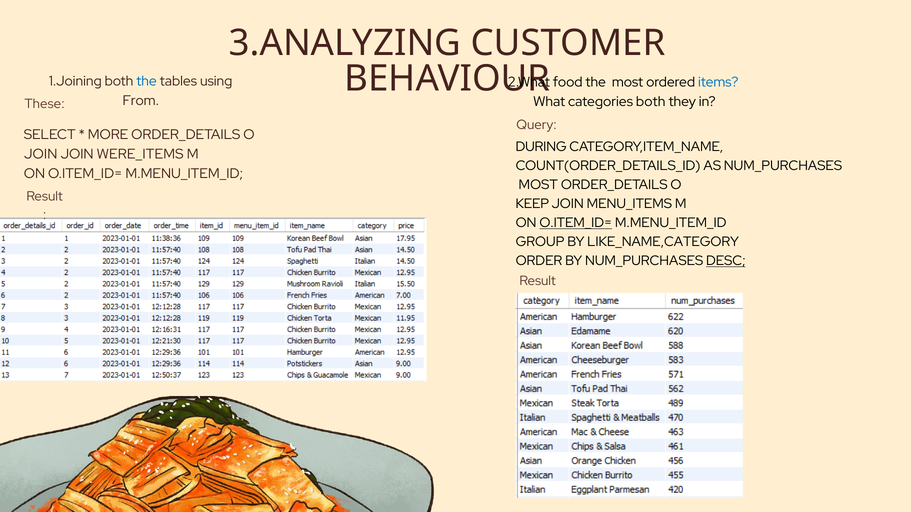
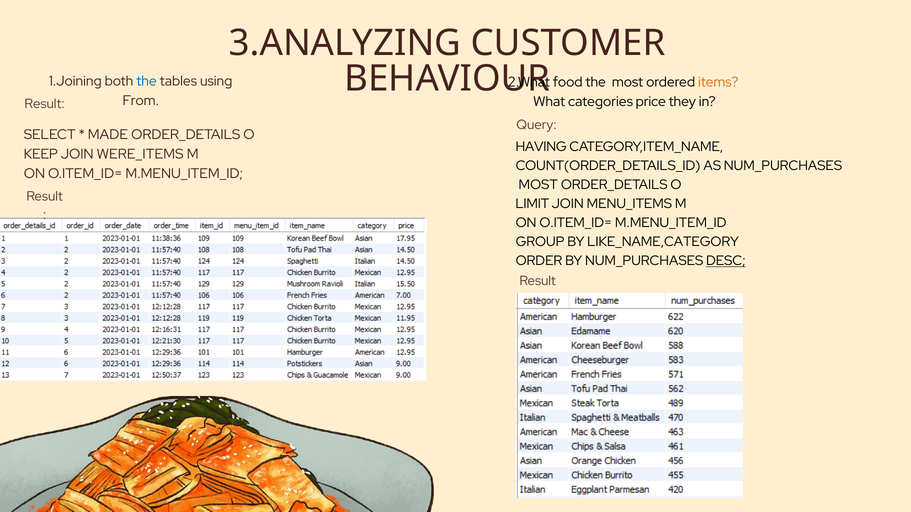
items colour: blue -> orange
categories both: both -> price
These at (45, 104): These -> Result
MORE: MORE -> MADE
DURING: DURING -> HAVING
JOIN at (41, 154): JOIN -> KEEP
KEEP: KEEP -> LIMIT
O.ITEM_ID= at (576, 223) underline: present -> none
